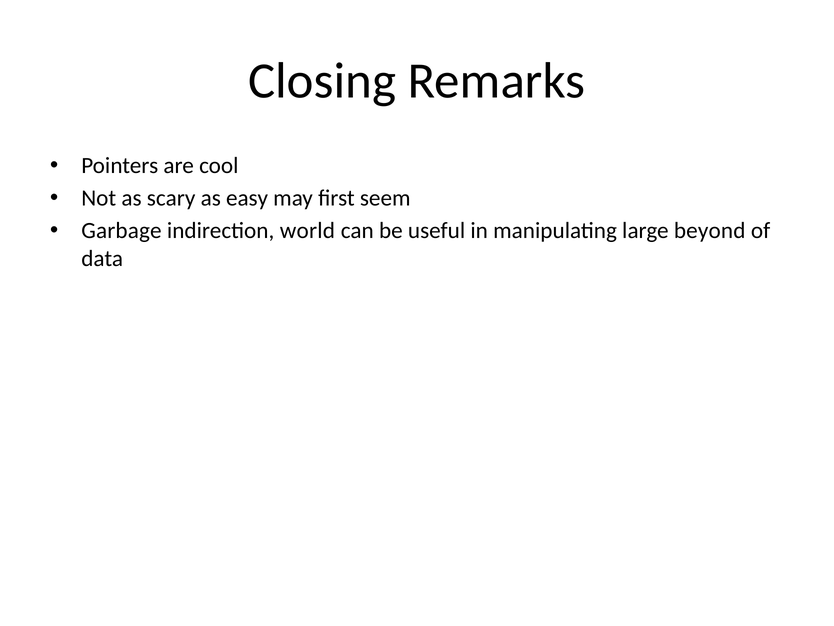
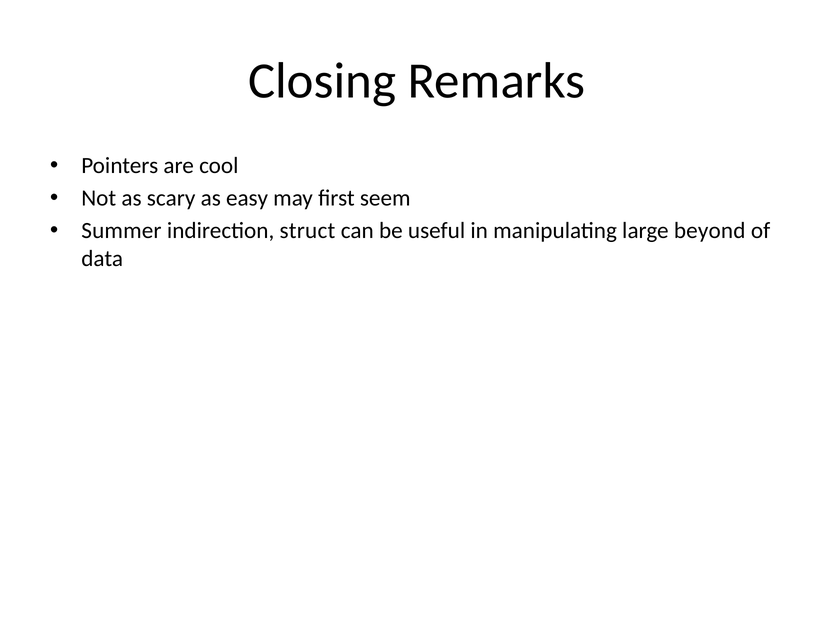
Garbage: Garbage -> Summer
world: world -> struct
